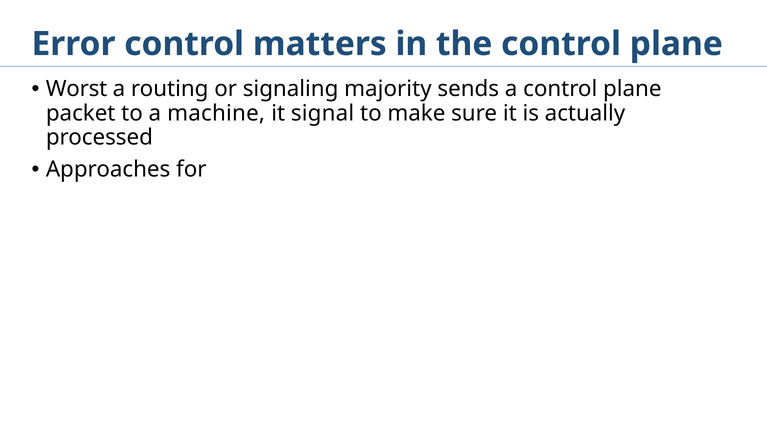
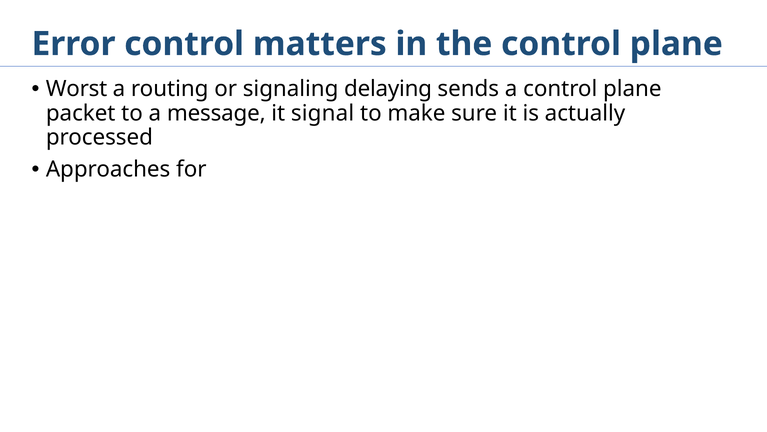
majority: majority -> delaying
machine: machine -> message
